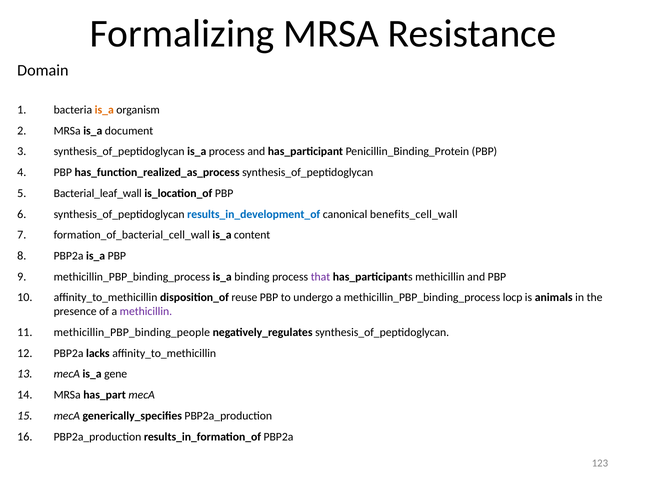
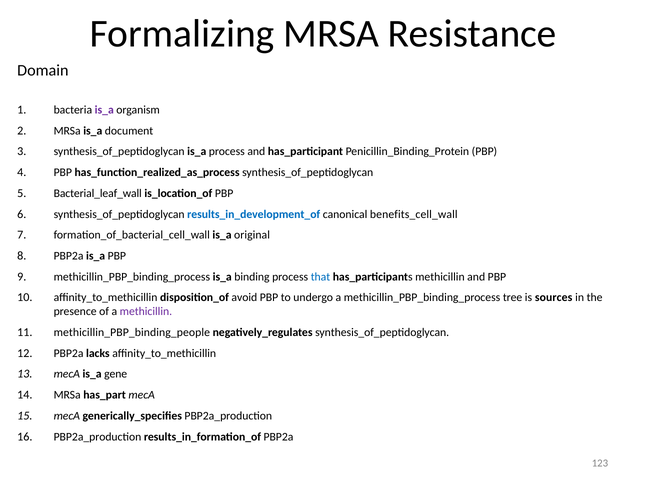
is_a at (104, 110) colour: orange -> purple
content: content -> original
that colour: purple -> blue
reuse: reuse -> avoid
locp: locp -> tree
animals: animals -> sources
